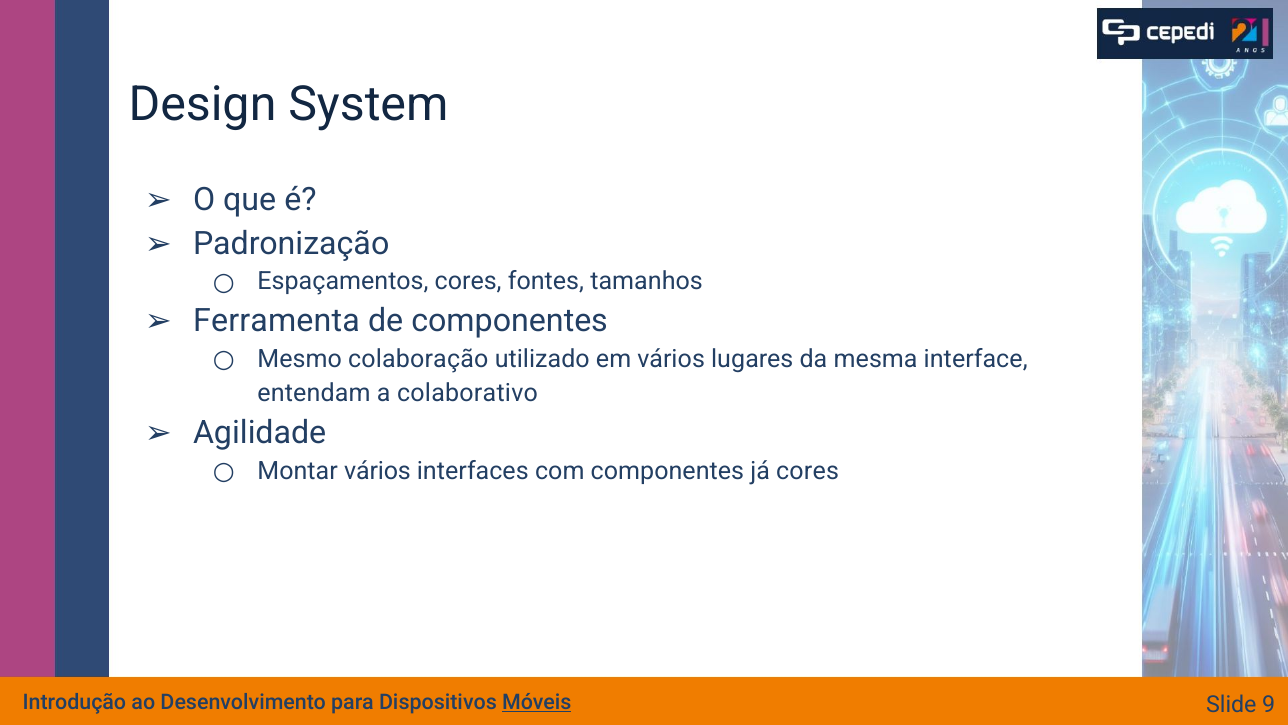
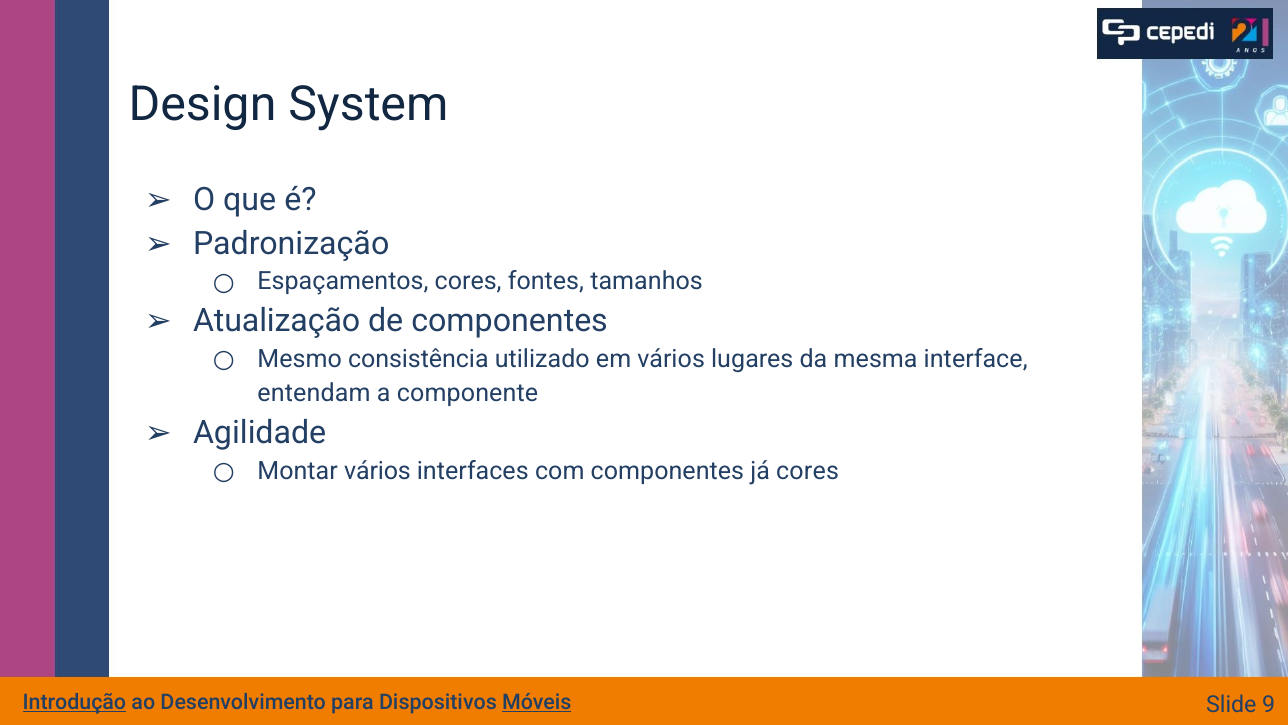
Ferramenta: Ferramenta -> Atualização
colaboração: colaboração -> consistência
colaborativo: colaborativo -> componente
Introdução underline: none -> present
